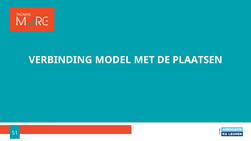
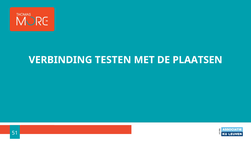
MODEL: MODEL -> TESTEN
